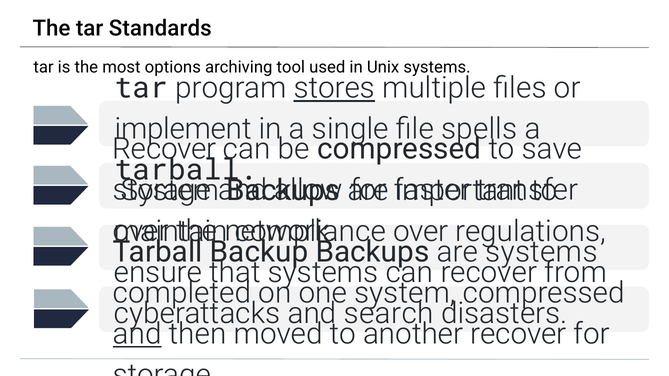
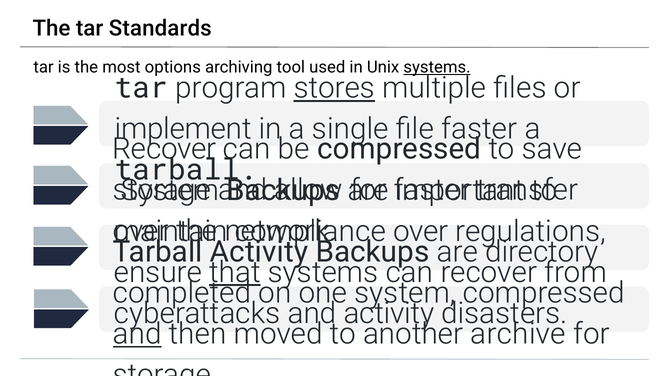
systems at (437, 67) underline: none -> present
file spells: spells -> faster
Tarball Backup: Backup -> Activity
are systems: systems -> directory
that underline: none -> present
and search: search -> activity
another recover: recover -> archive
